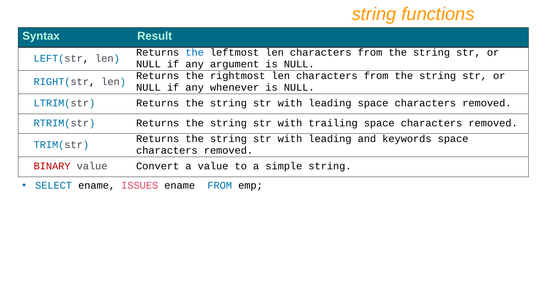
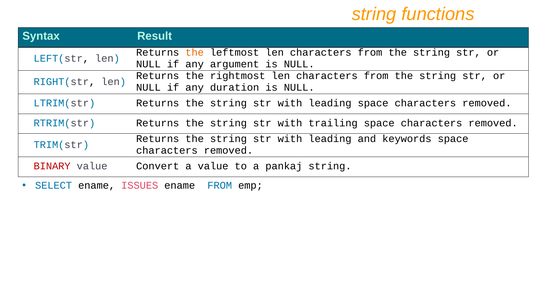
the at (195, 52) colour: blue -> orange
whenever: whenever -> duration
simple: simple -> pankaj
